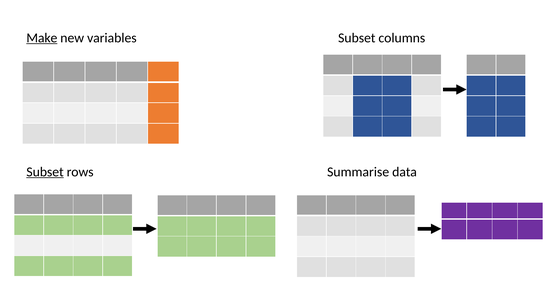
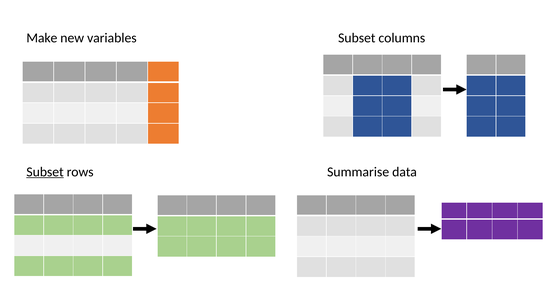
Make underline: present -> none
